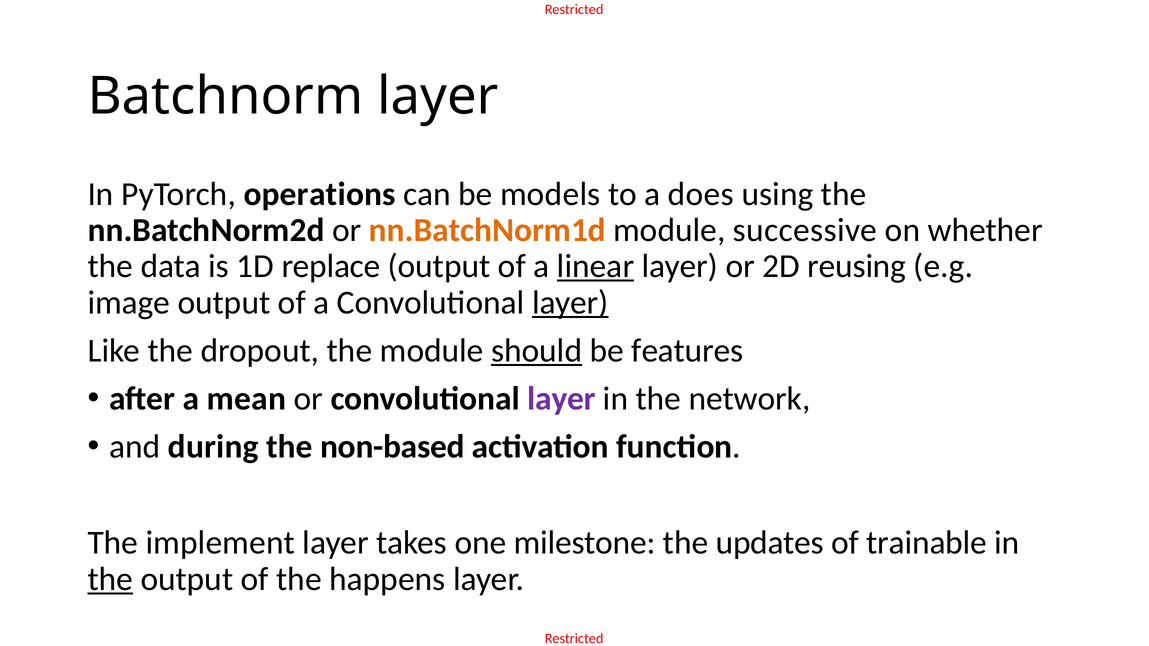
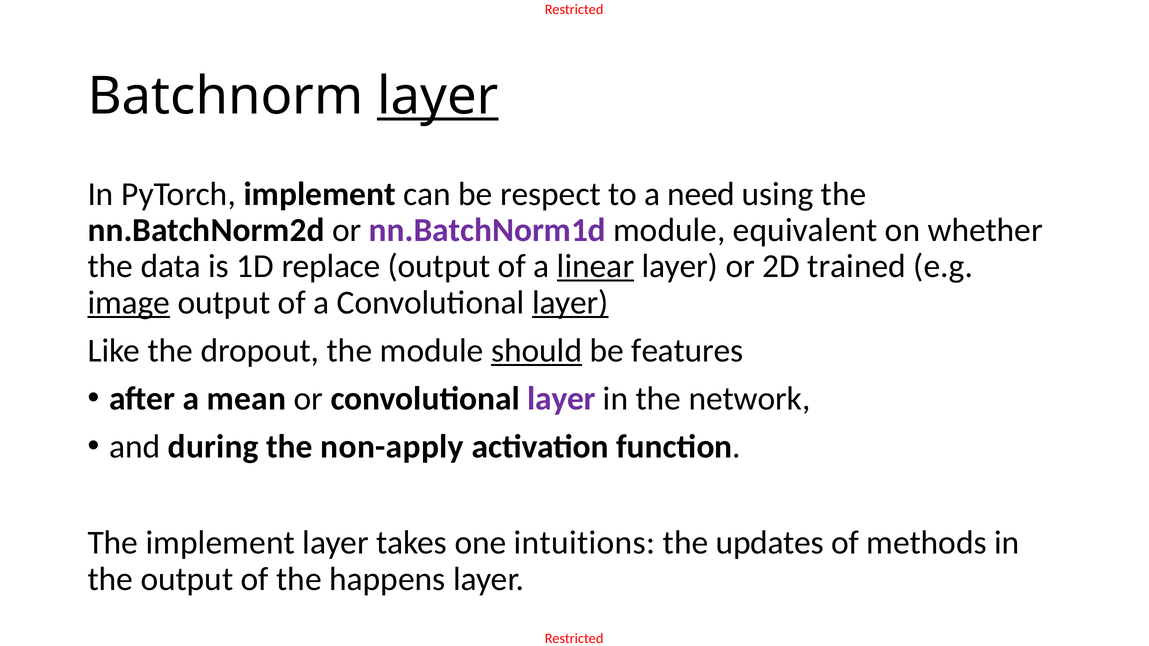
layer at (438, 97) underline: none -> present
PyTorch operations: operations -> implement
models: models -> respect
does: does -> need
nn.BatchNorm1d colour: orange -> purple
successive: successive -> equivalent
reusing: reusing -> trained
image underline: none -> present
non-based: non-based -> non-apply
milestone: milestone -> intuitions
trainable: trainable -> methods
the at (110, 579) underline: present -> none
